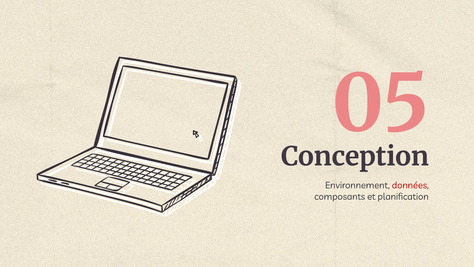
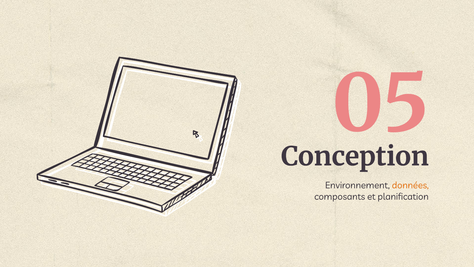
données colour: red -> orange
